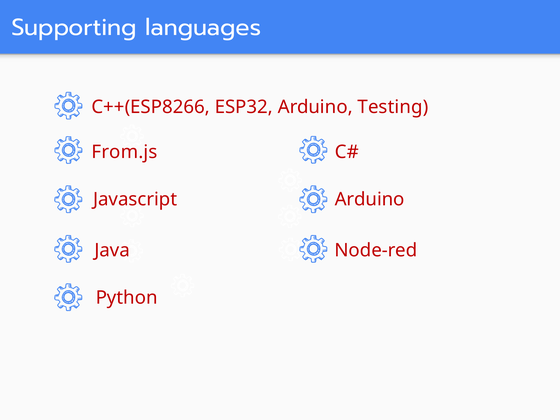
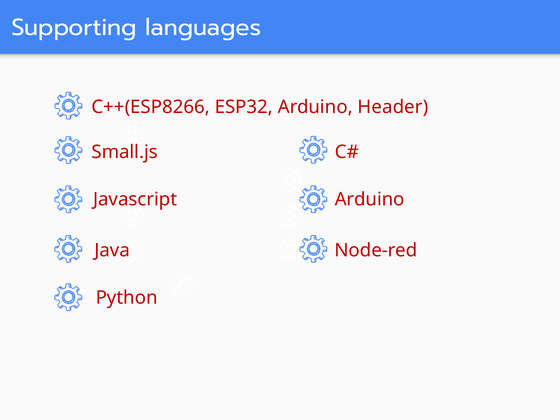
Testing: Testing -> Header
From.js: From.js -> Small.js
